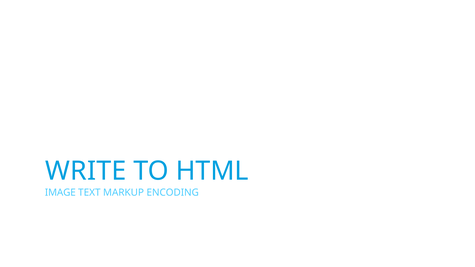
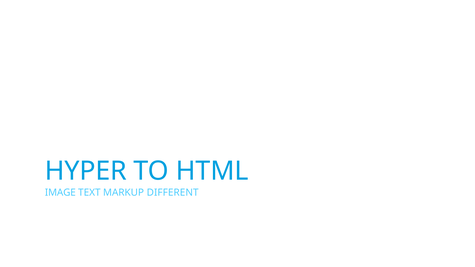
WRITE: WRITE -> HYPER
ENCODING: ENCODING -> DIFFERENT
